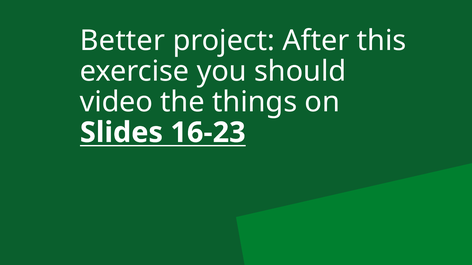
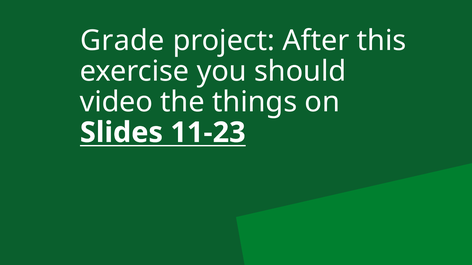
Better: Better -> Grade
16-23: 16-23 -> 11-23
